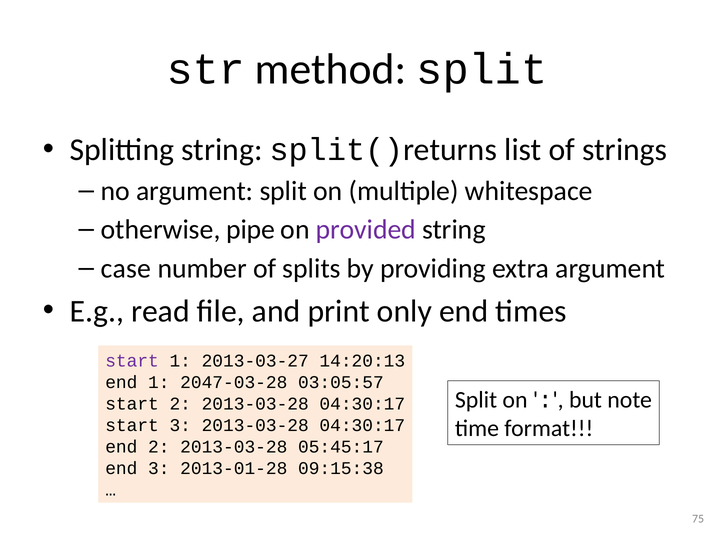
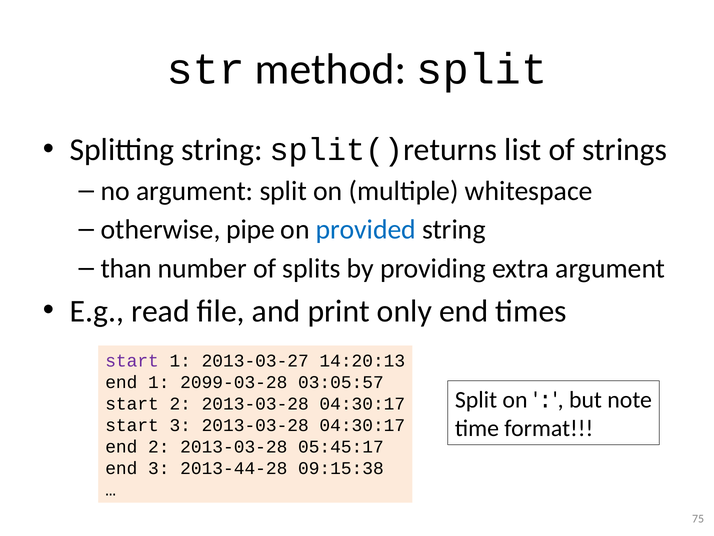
provided colour: purple -> blue
case: case -> than
2047-03-28: 2047-03-28 -> 2099-03-28
2013-01-28: 2013-01-28 -> 2013-44-28
